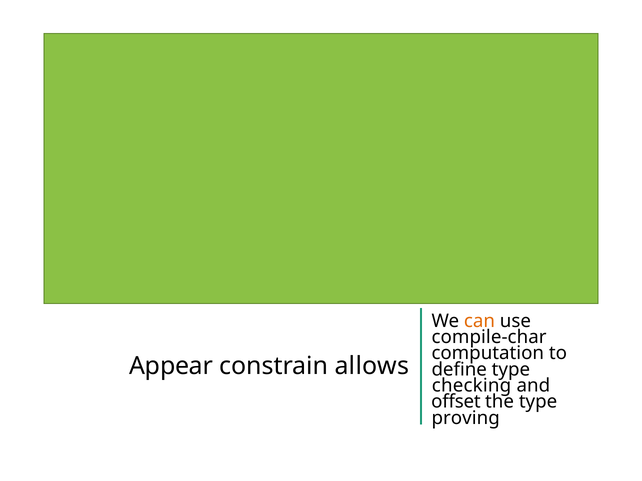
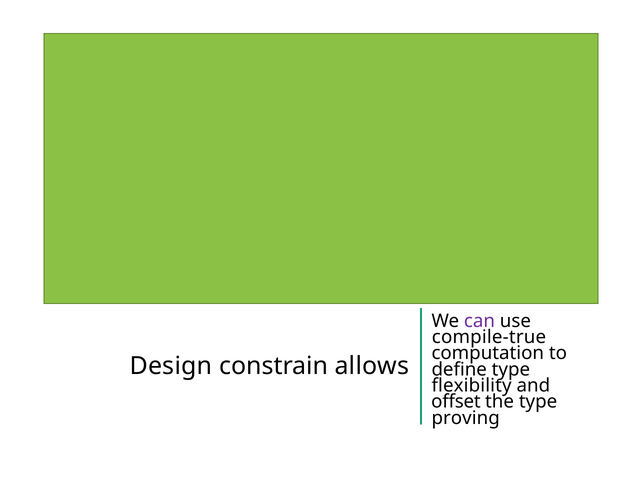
can colour: orange -> purple
compile-char: compile-char -> compile-true
Appear: Appear -> Design
checking: checking -> flexibility
